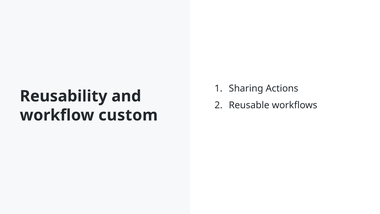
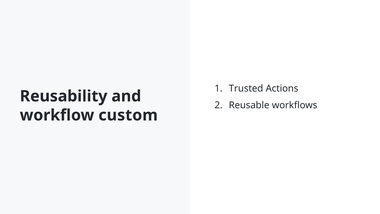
Sharing: Sharing -> Trusted
